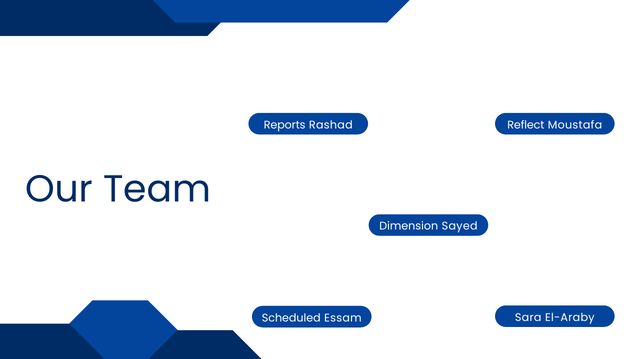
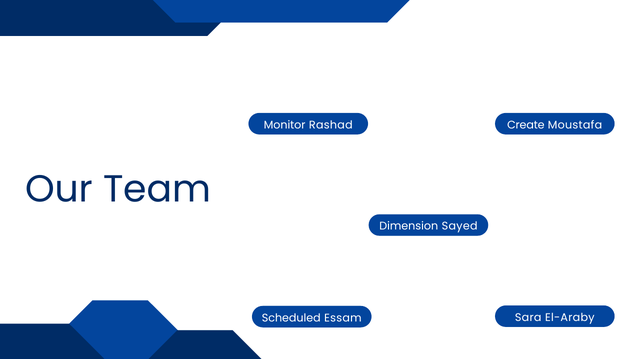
Reports: Reports -> Monitor
Reflect: Reflect -> Create
